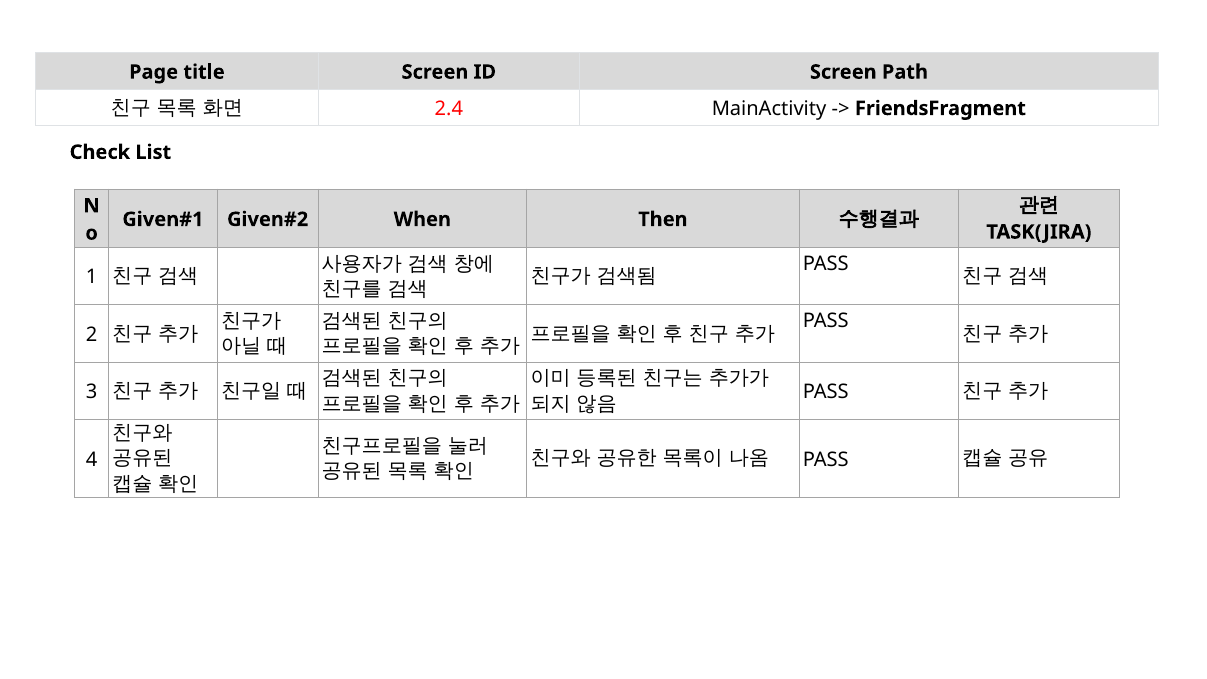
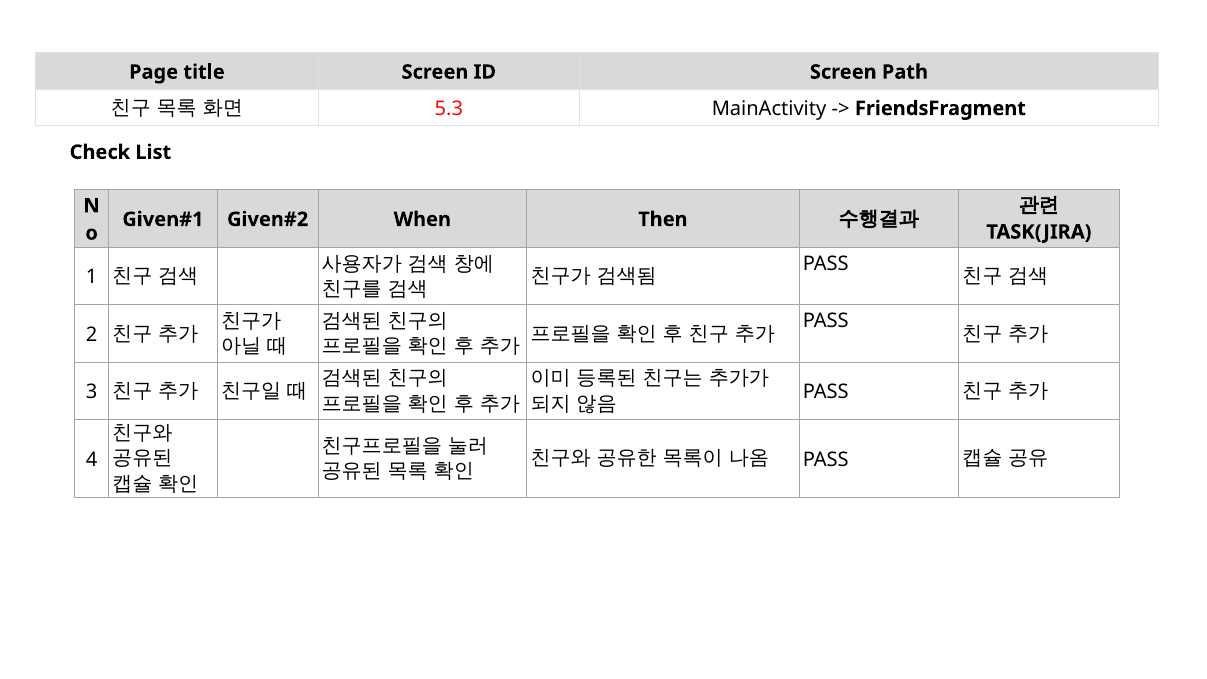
2.4: 2.4 -> 5.3
